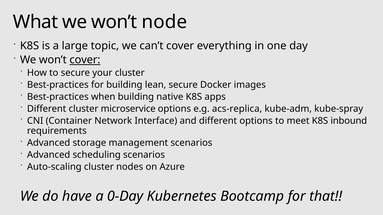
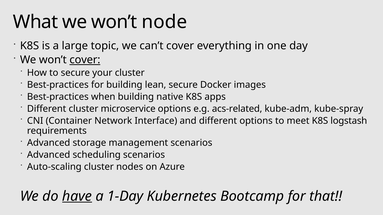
acs-replica: acs-replica -> acs-related
inbound: inbound -> logstash
have underline: none -> present
0-Day: 0-Day -> 1-Day
